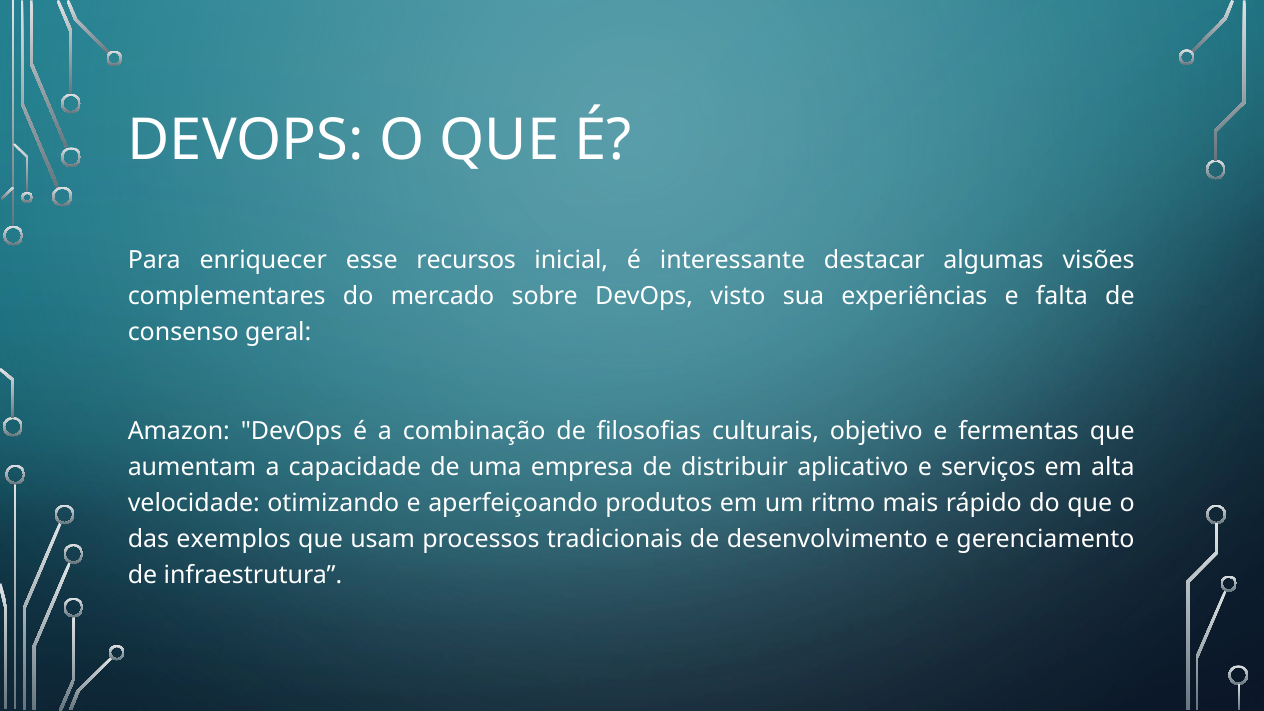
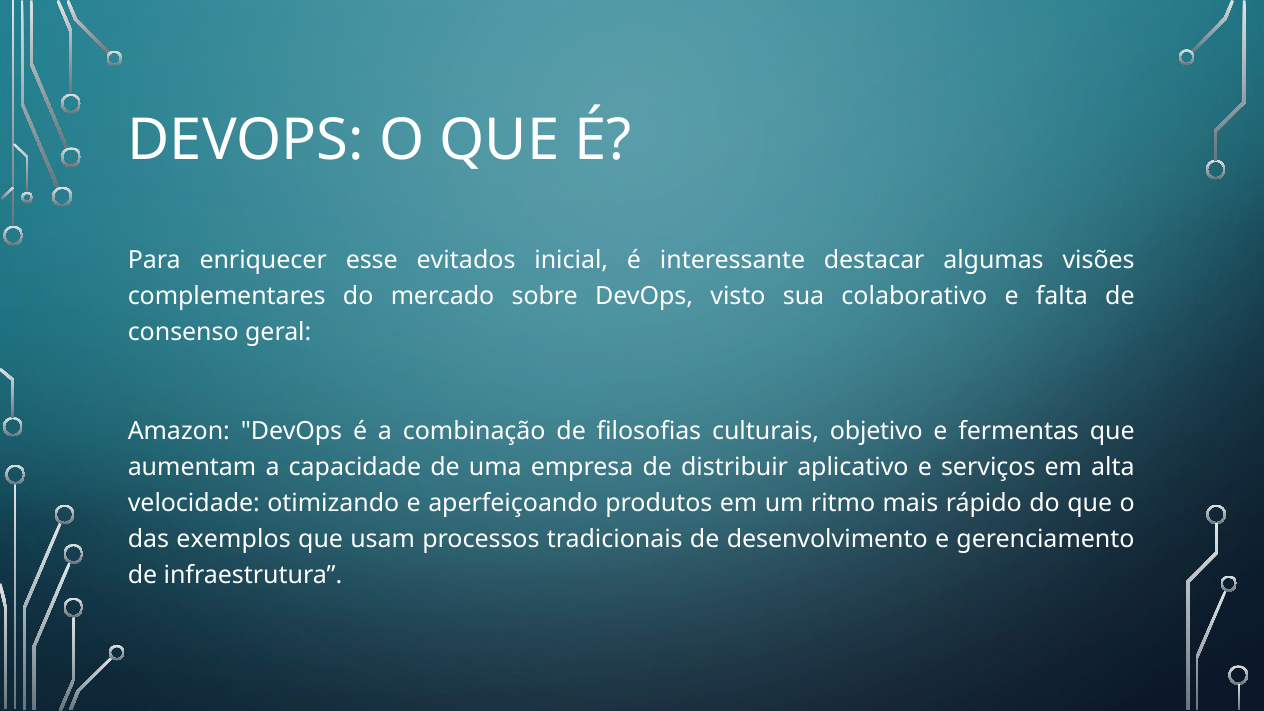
recursos: recursos -> evitados
experiências: experiências -> colaborativo
